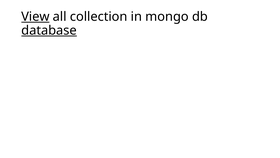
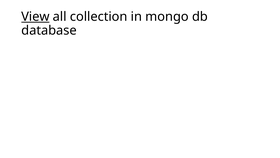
database underline: present -> none
